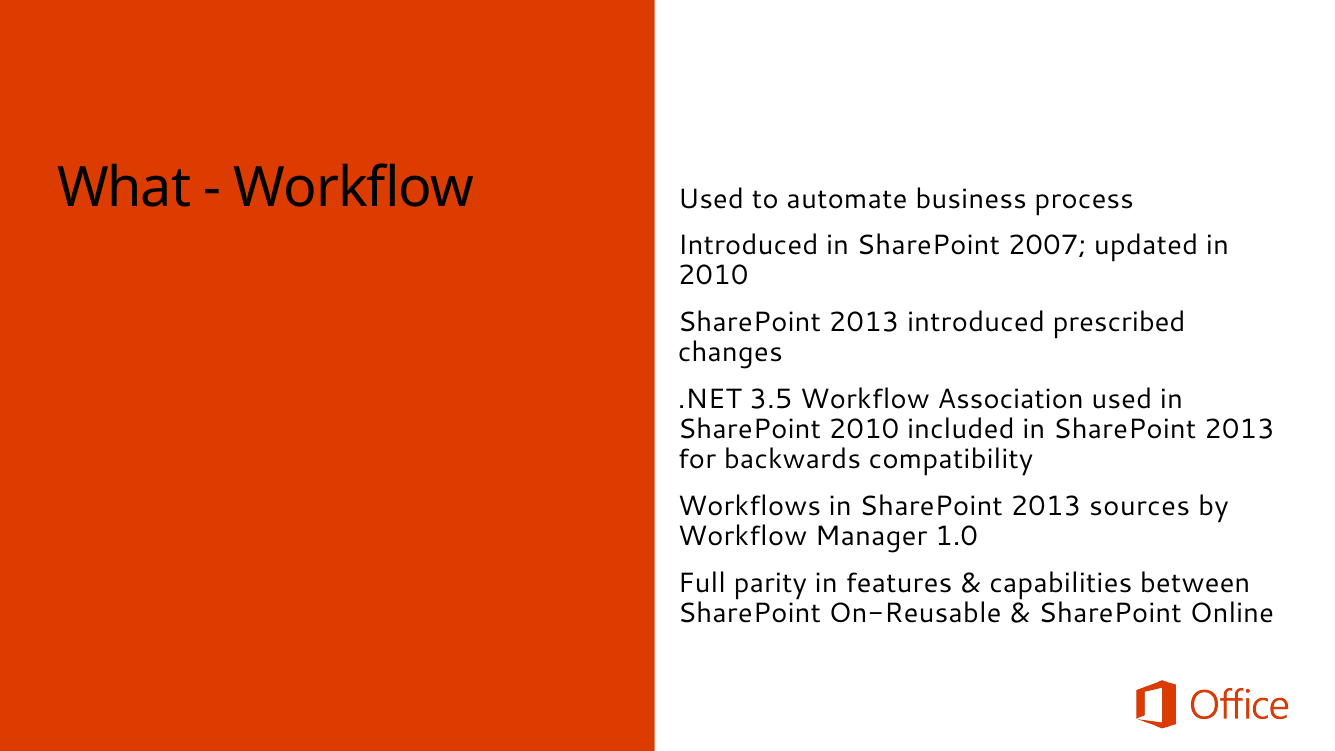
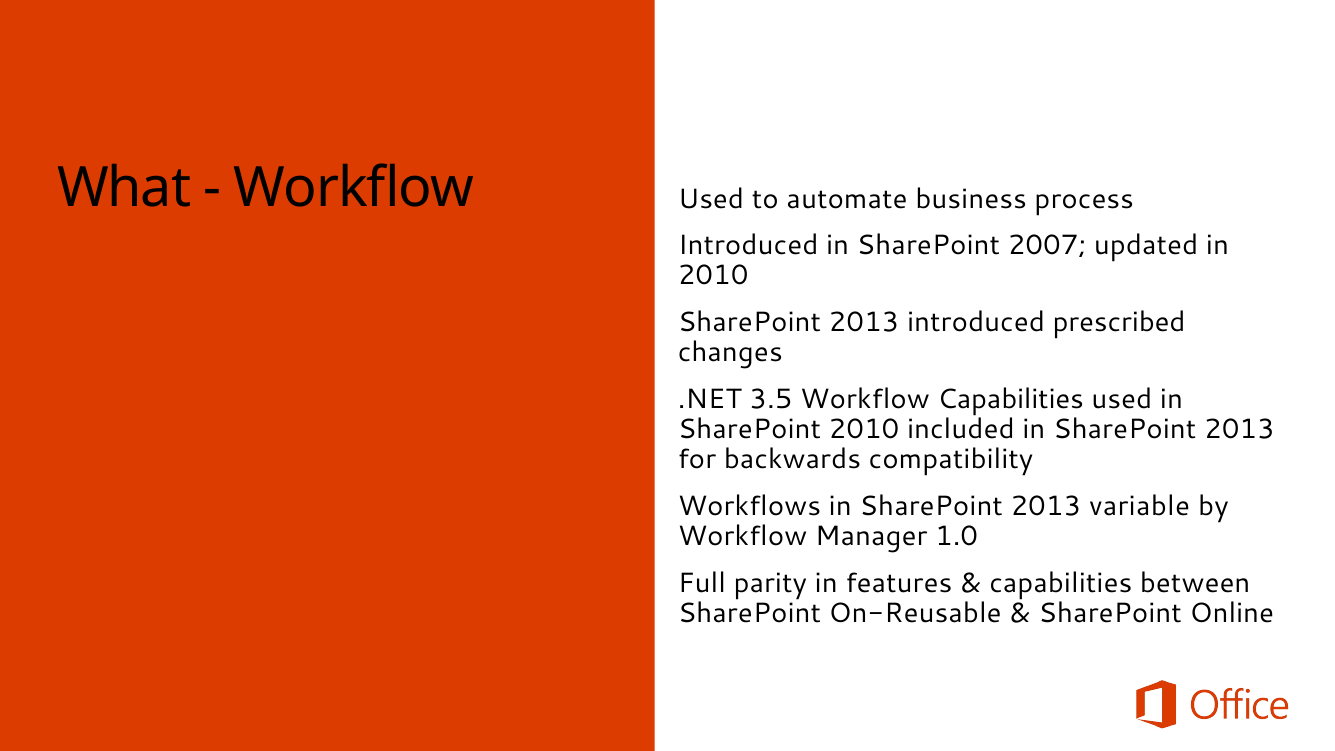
Workflow Association: Association -> Capabilities
sources: sources -> variable
